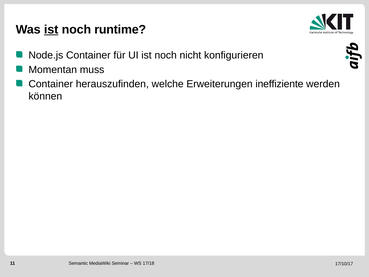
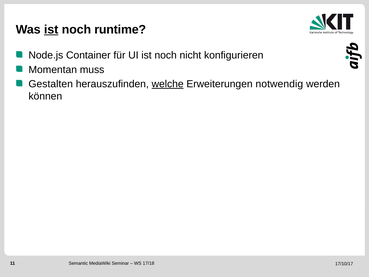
Container at (51, 84): Container -> Gestalten
welche underline: none -> present
ineffiziente: ineffiziente -> notwendig
